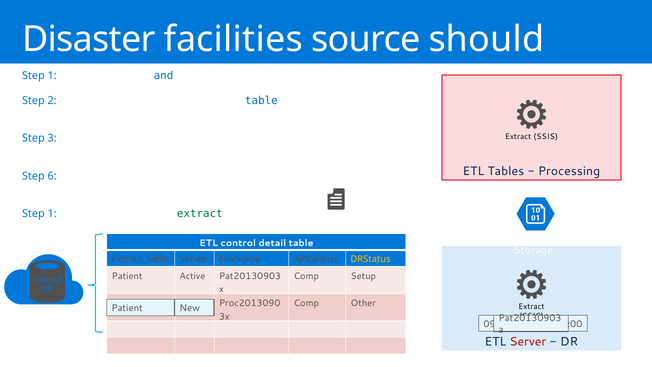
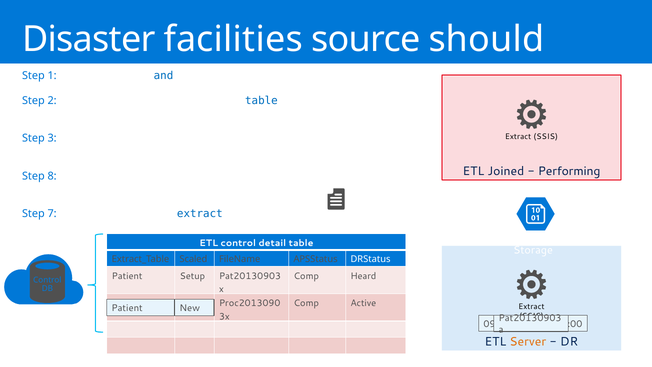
Tables: Tables -> Joined
Processing: Processing -> Performing
6: 6 -> 8
1 at (52, 214): 1 -> 7
extract at (200, 214) colour: green -> blue
Server at (193, 259): Server -> Scaled
DRStatus colour: yellow -> white
Active: Active -> Setup
Setup: Setup -> Heard
Other: Other -> Active
Server at (528, 341) colour: red -> orange
